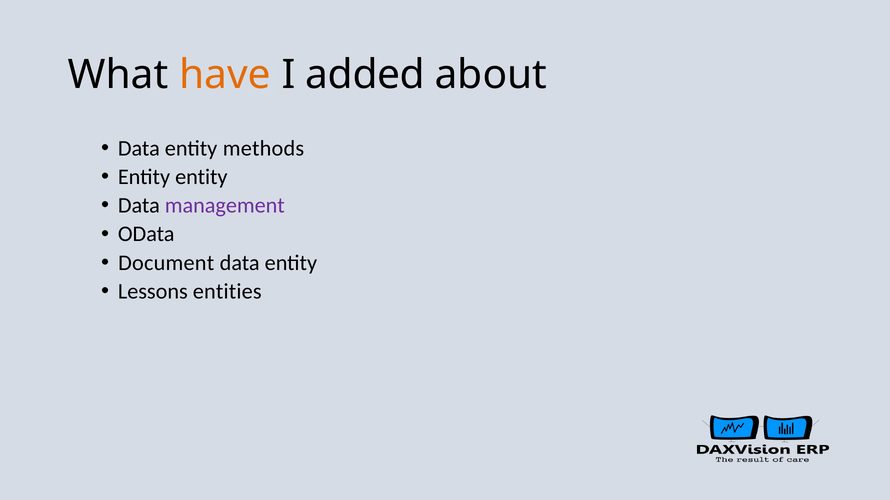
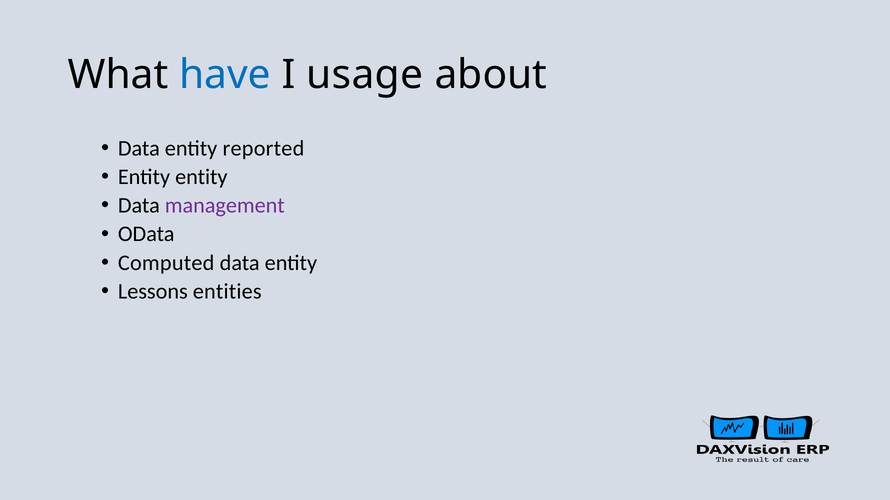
have colour: orange -> blue
added: added -> usage
methods: methods -> reported
Document: Document -> Computed
